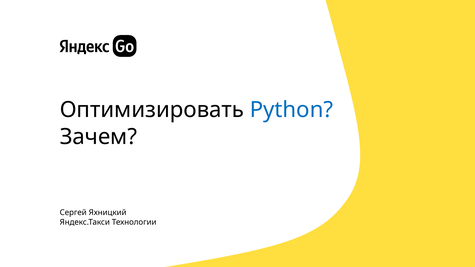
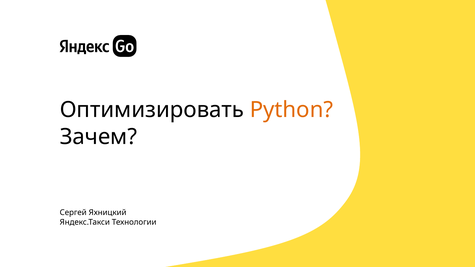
Python colour: blue -> orange
